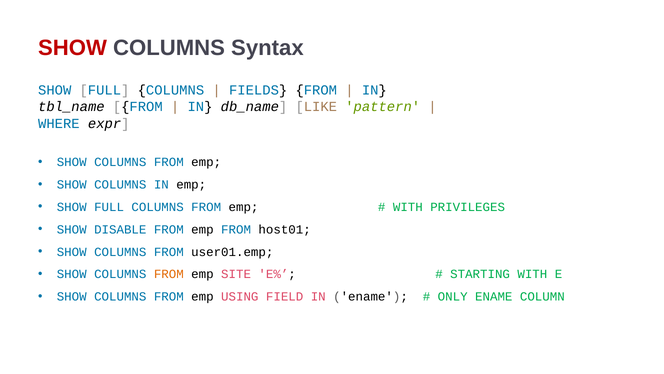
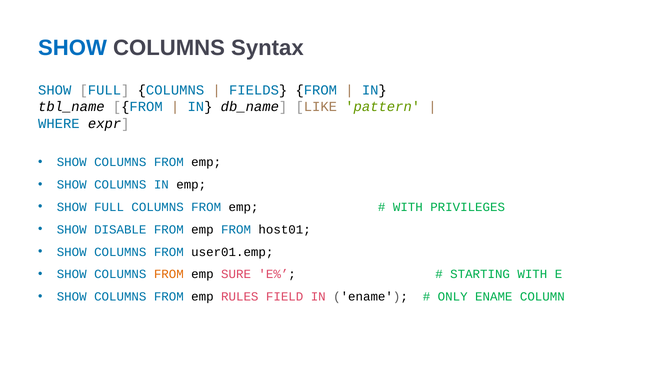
SHOW at (72, 48) colour: red -> blue
SITE: SITE -> SURE
USING: USING -> RULES
